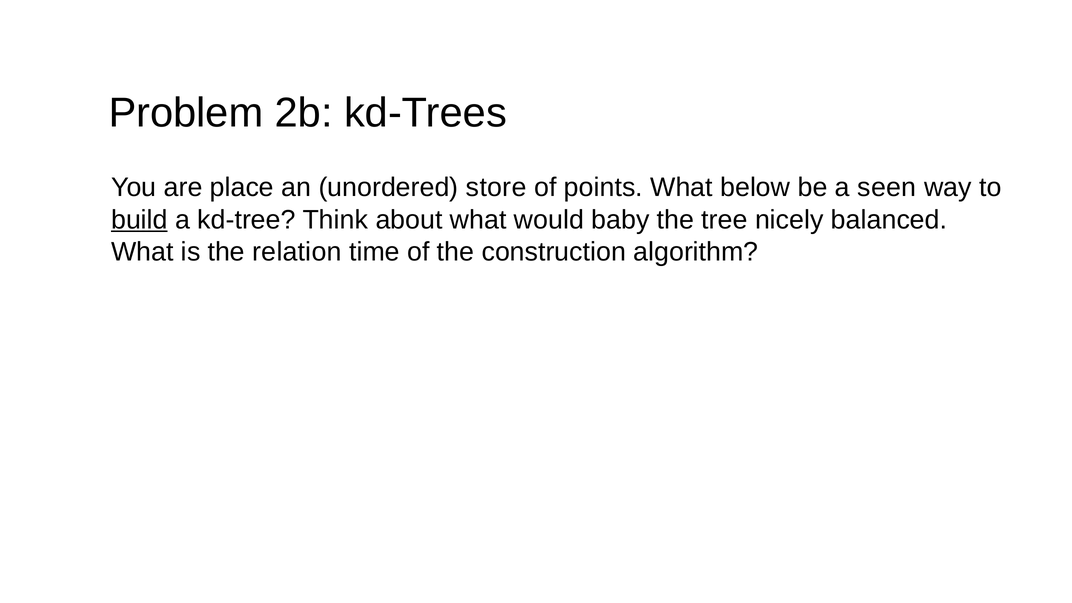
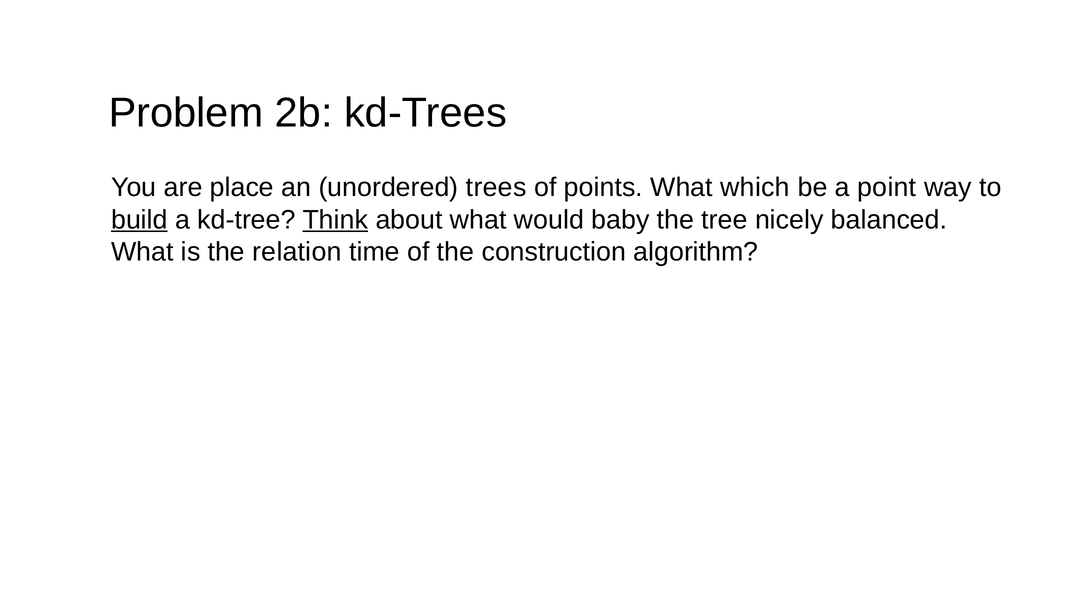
store: store -> trees
below: below -> which
seen: seen -> point
Think underline: none -> present
